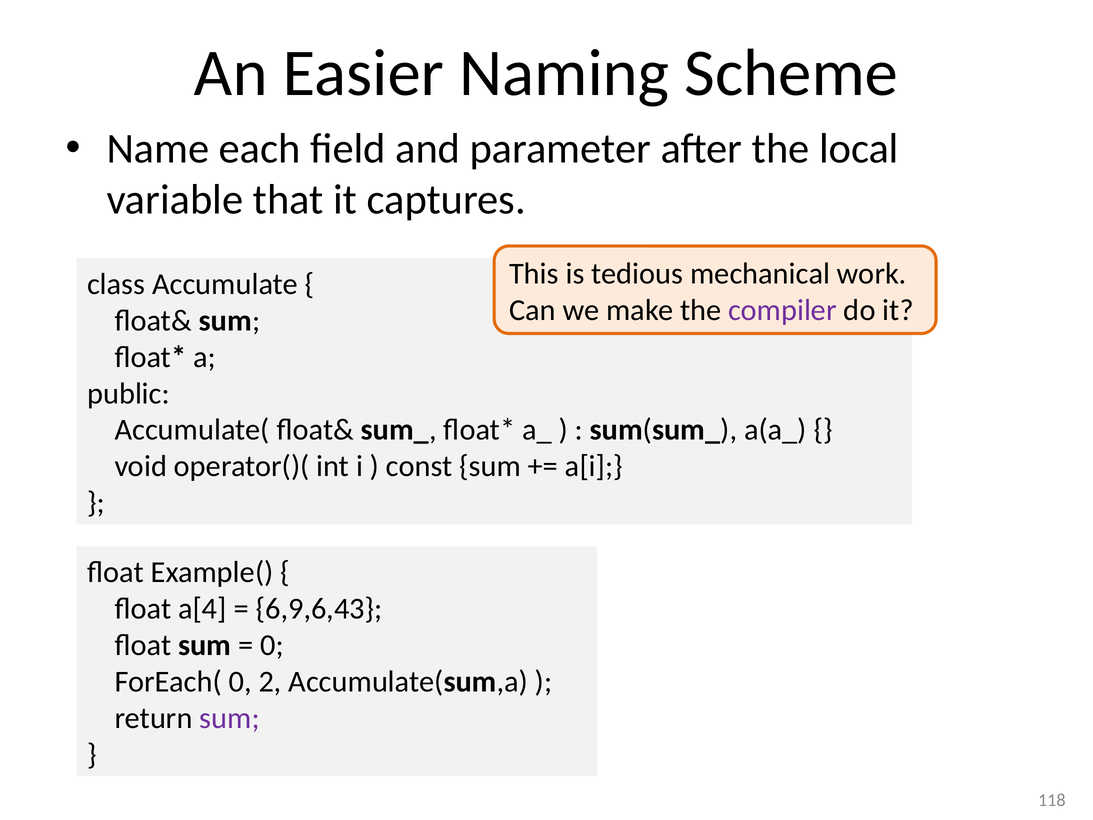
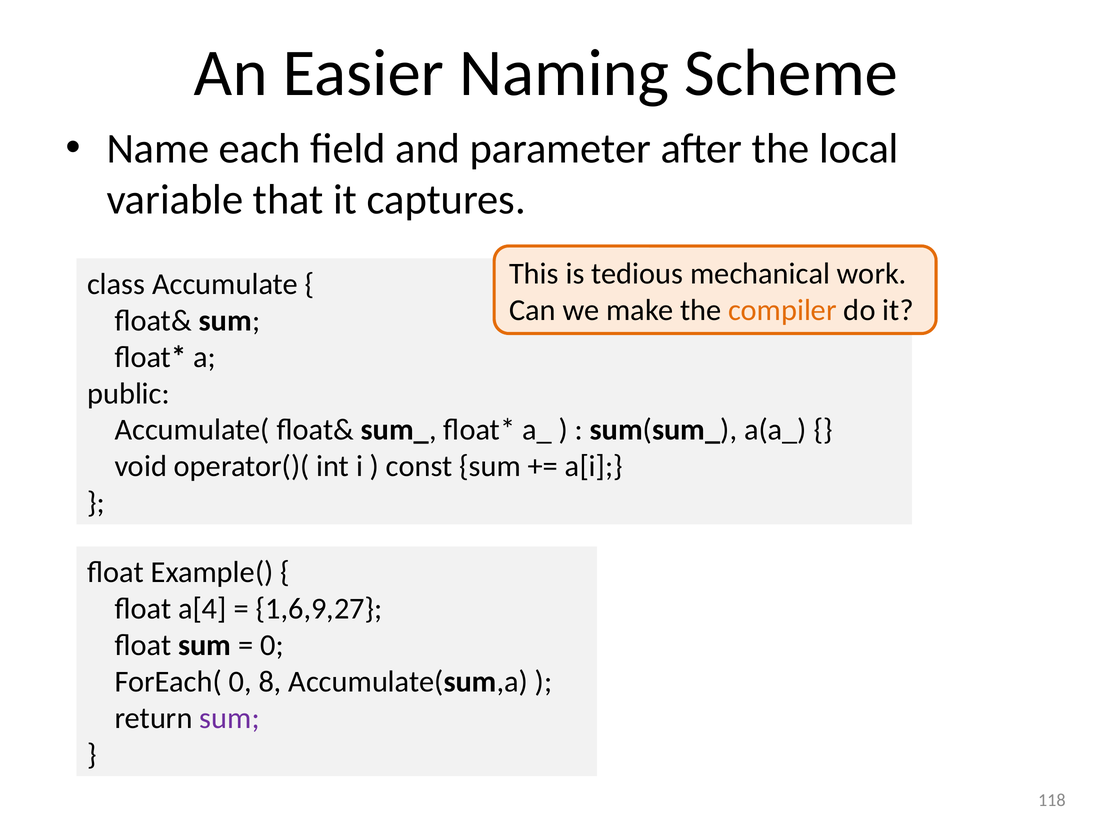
compiler colour: purple -> orange
6,9,6,43: 6,9,6,43 -> 1,6,9,27
2: 2 -> 8
